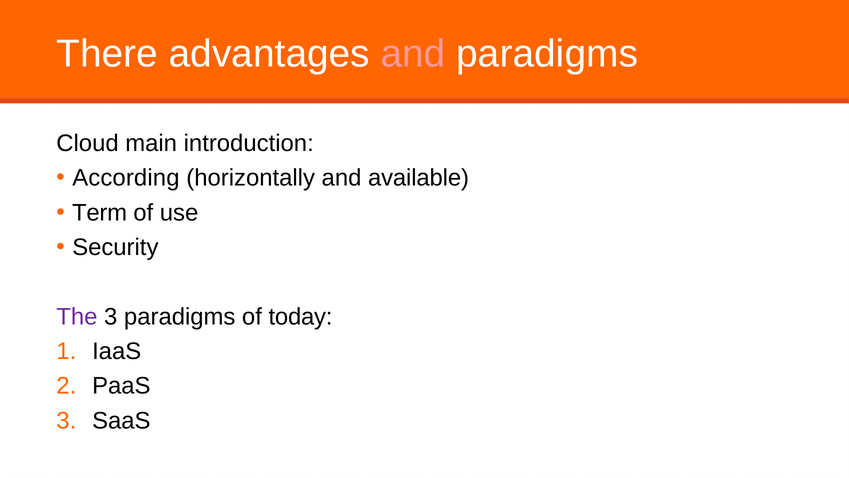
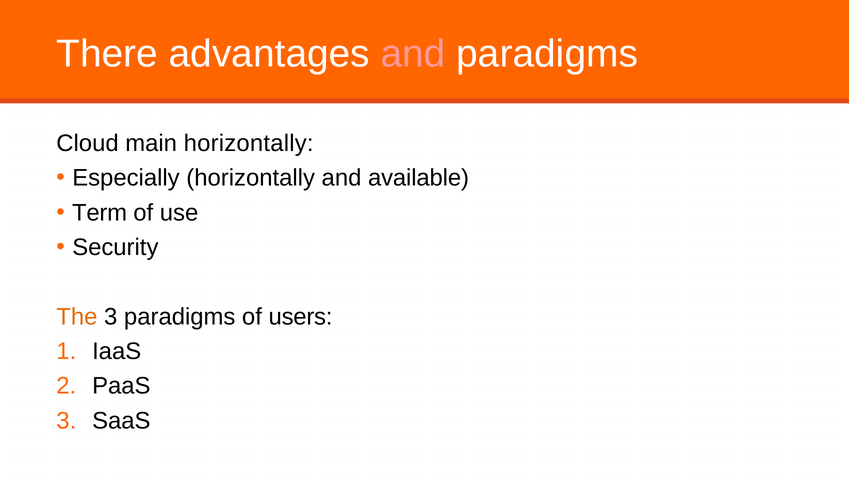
main introduction: introduction -> horizontally
According: According -> Especially
The colour: purple -> orange
today: today -> users
